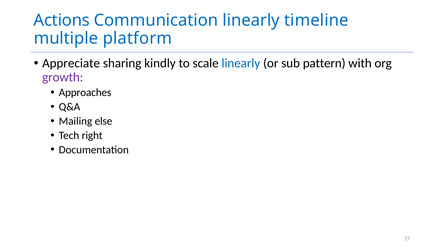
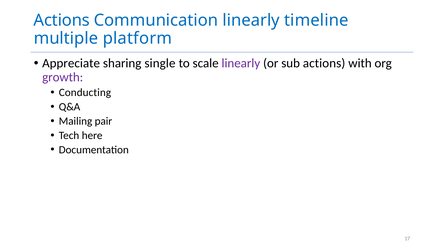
kindly: kindly -> single
linearly at (241, 63) colour: blue -> purple
sub pattern: pattern -> actions
Approaches: Approaches -> Conducting
else: else -> pair
right: right -> here
